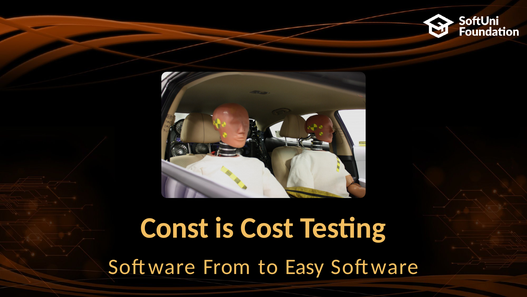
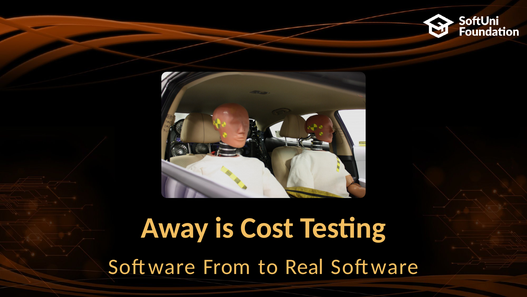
Const: Const -> Away
Easy: Easy -> Real
